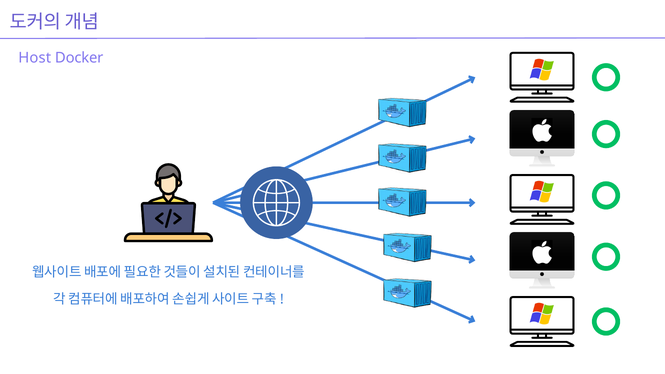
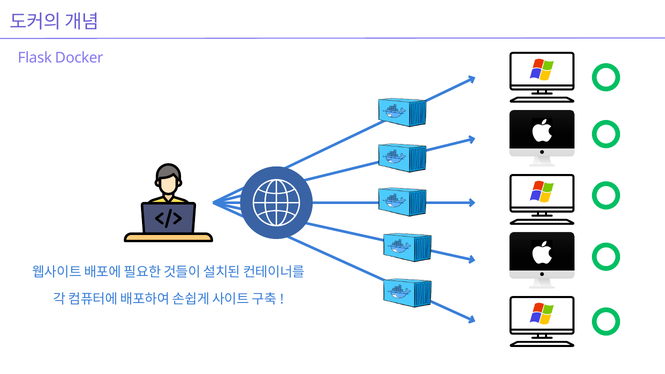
Host: Host -> Flask
